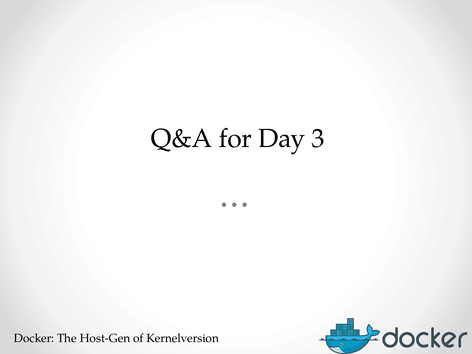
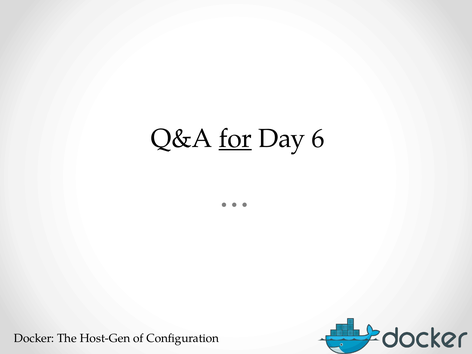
for underline: none -> present
3: 3 -> 6
Kernelversion: Kernelversion -> Configuration
